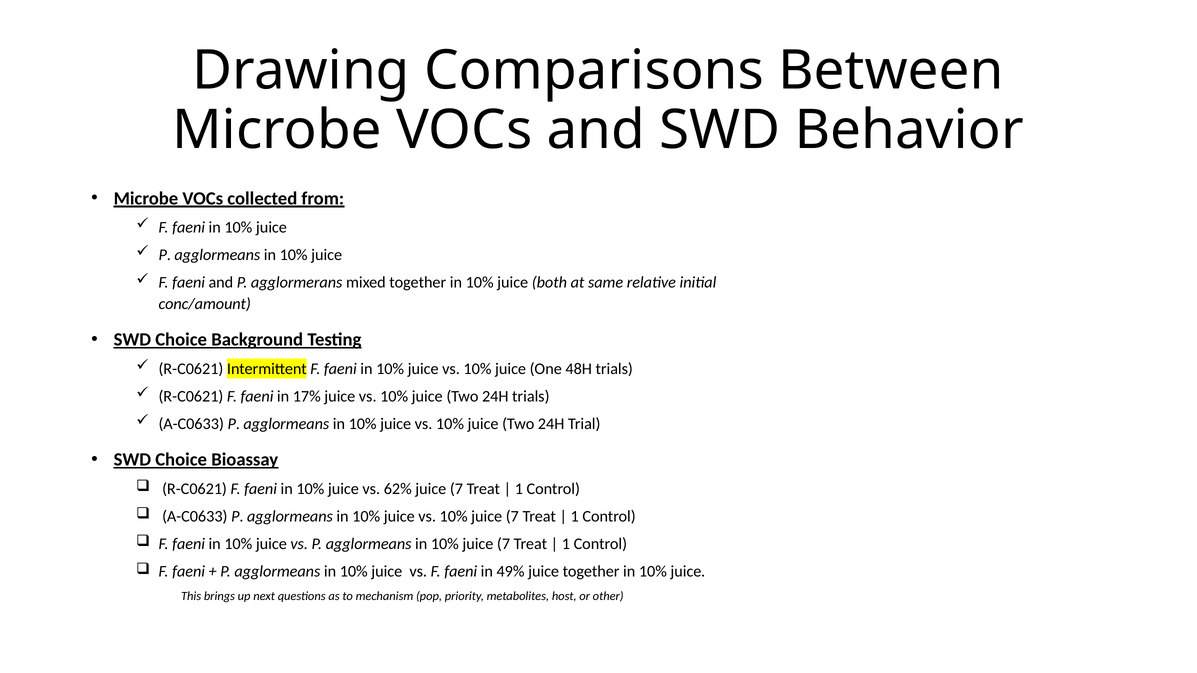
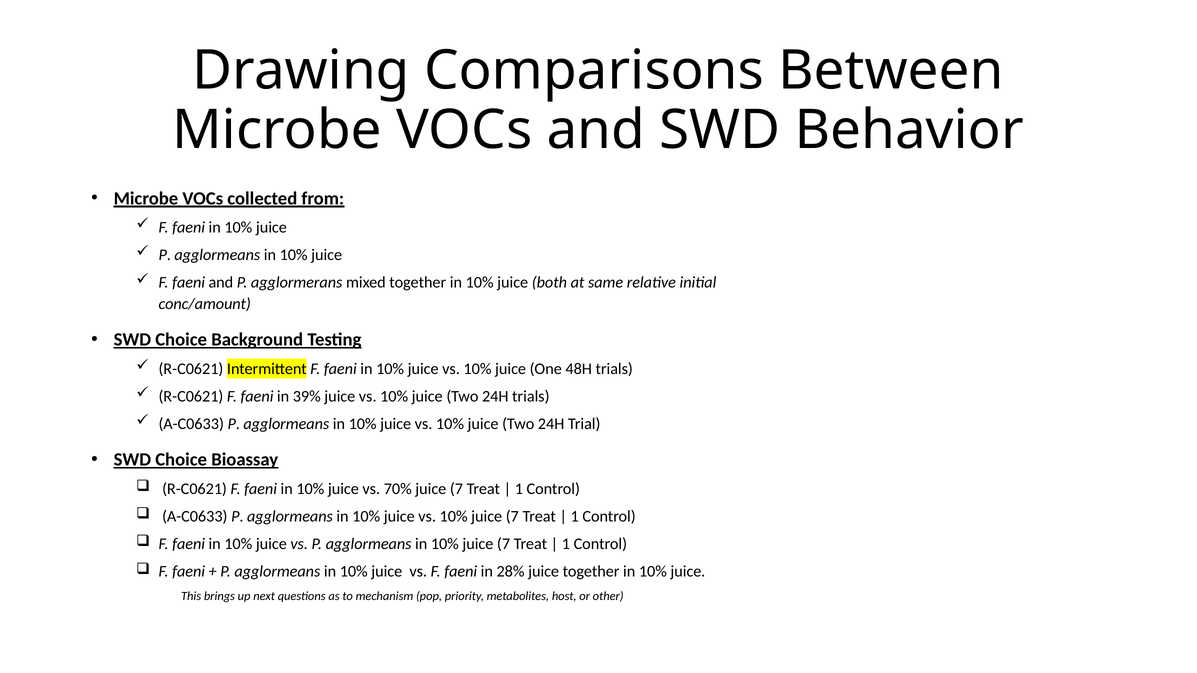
17%: 17% -> 39%
62%: 62% -> 70%
49%: 49% -> 28%
